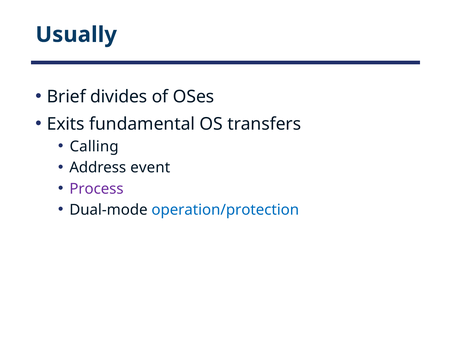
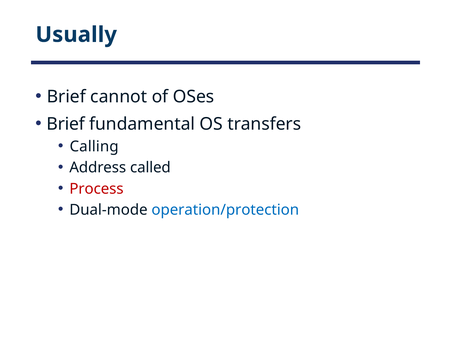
divides: divides -> cannot
Exits at (66, 124): Exits -> Brief
event: event -> called
Process colour: purple -> red
